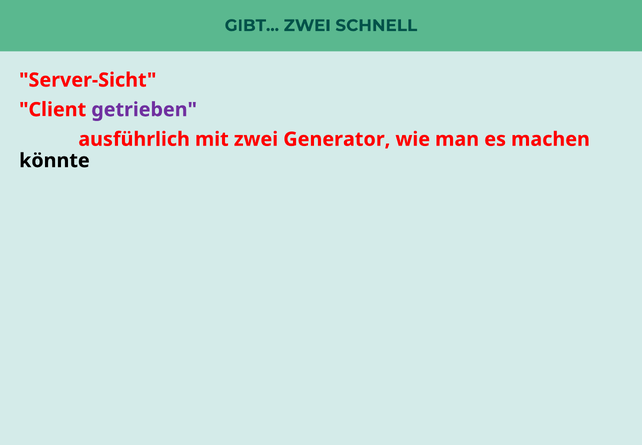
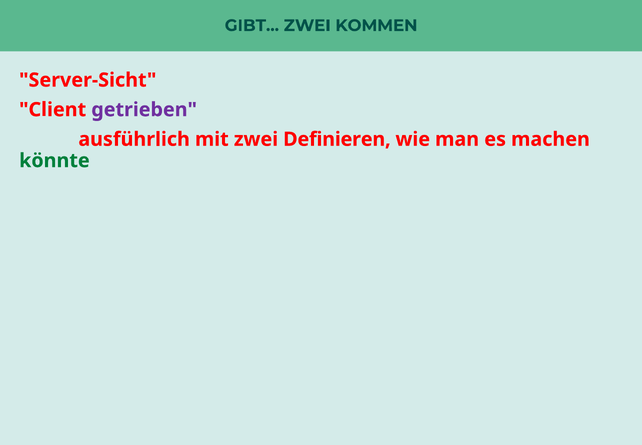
SCHNELL: SCHNELL -> KOMMEN
Generator: Generator -> Definieren
könnte colour: black -> green
